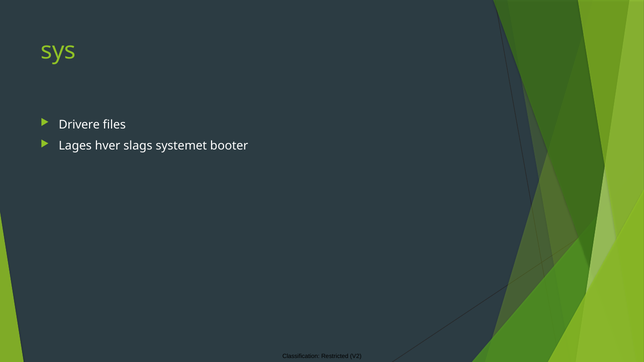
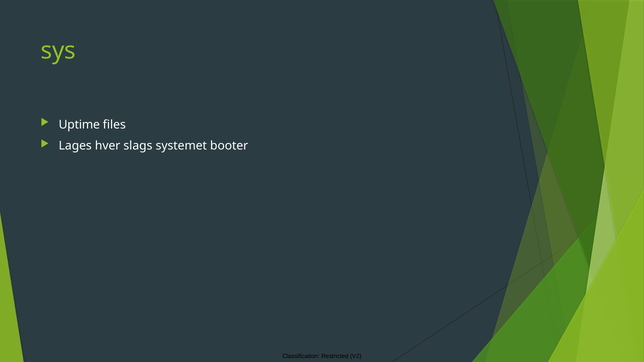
Drivere: Drivere -> Uptime
